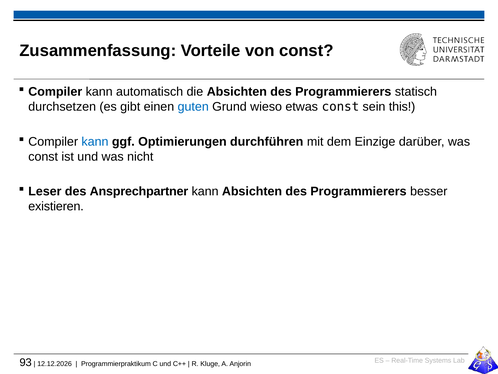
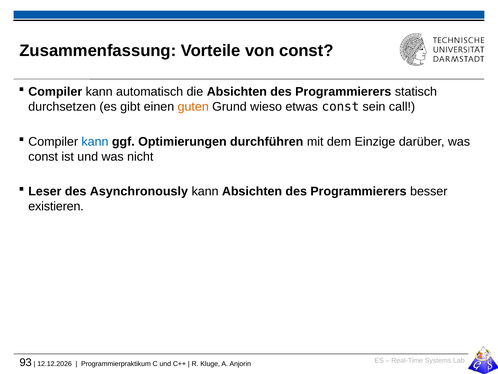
guten colour: blue -> orange
this: this -> call
Ansprechpartner: Ansprechpartner -> Asynchronously
